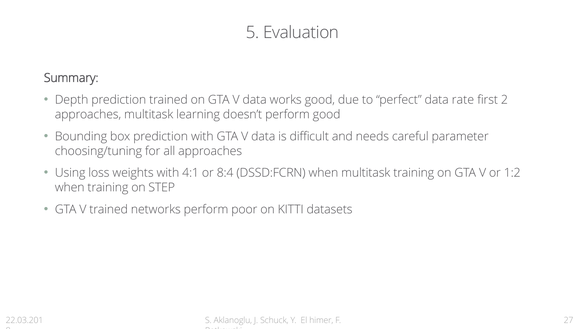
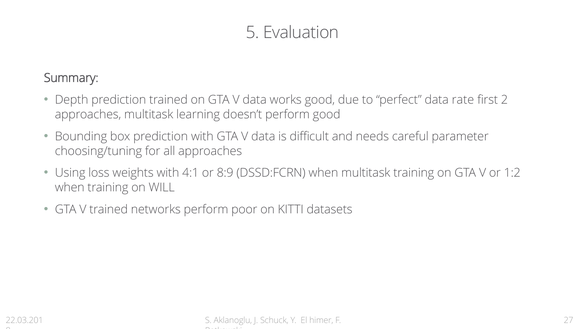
8:4: 8:4 -> 8:9
STEP: STEP -> WILL
